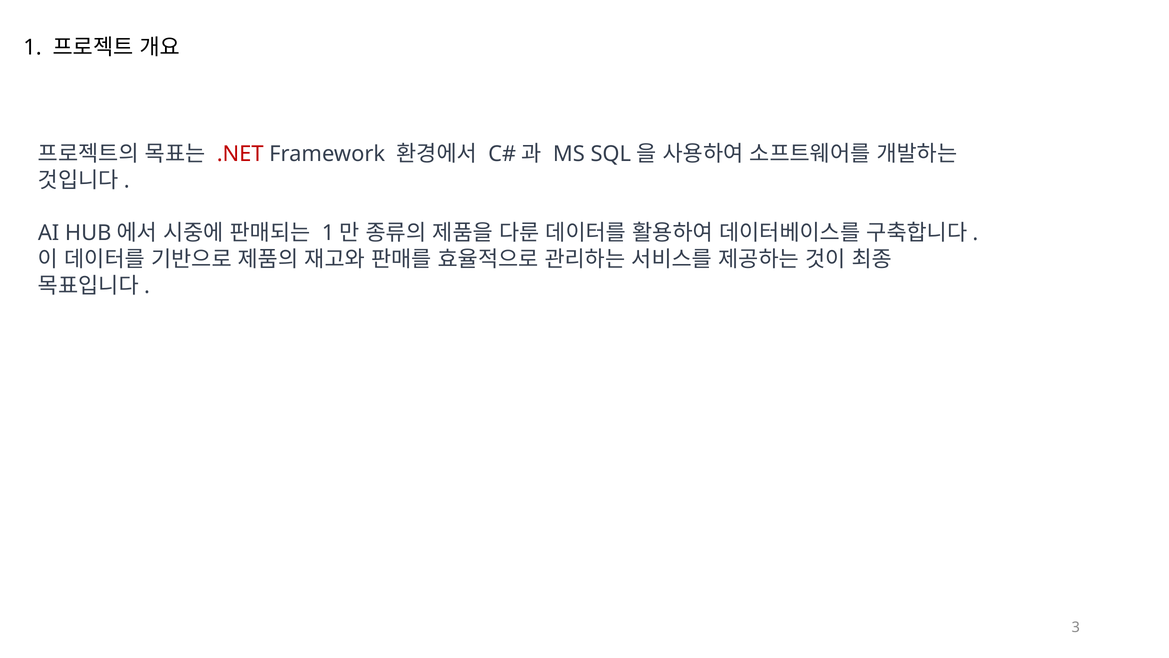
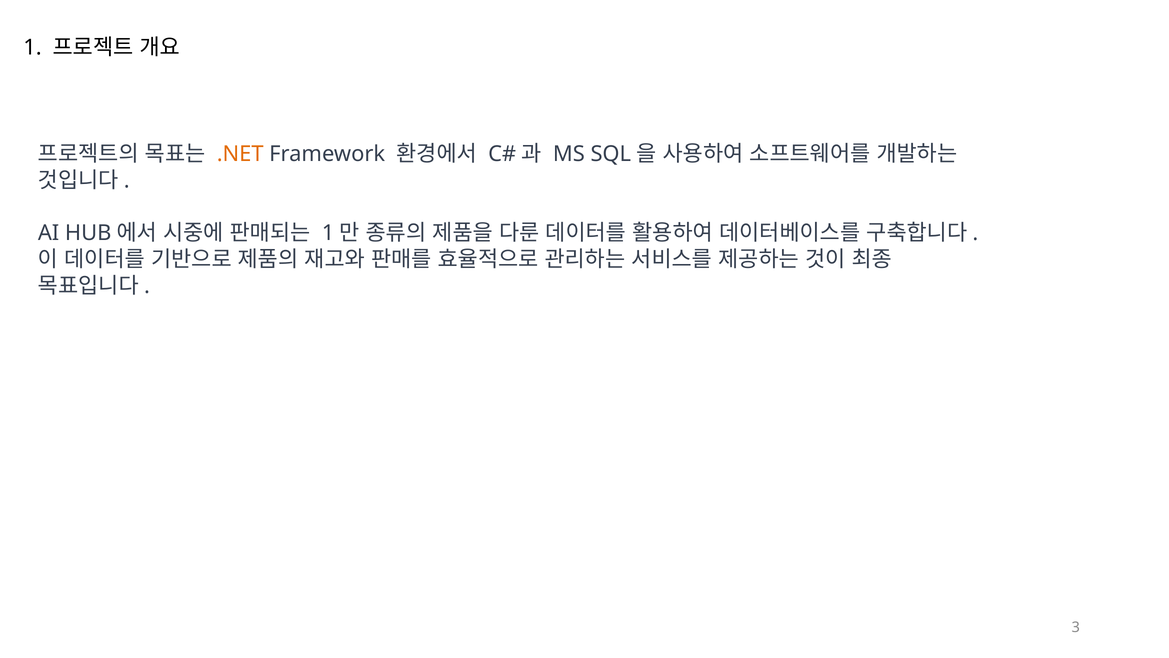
.NET colour: red -> orange
